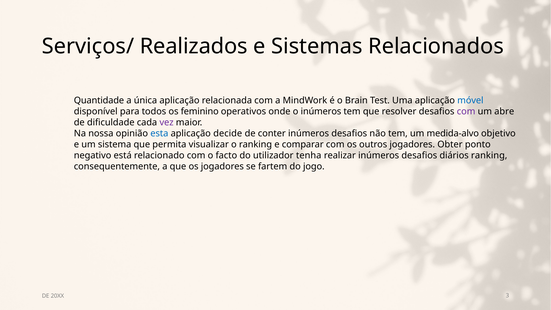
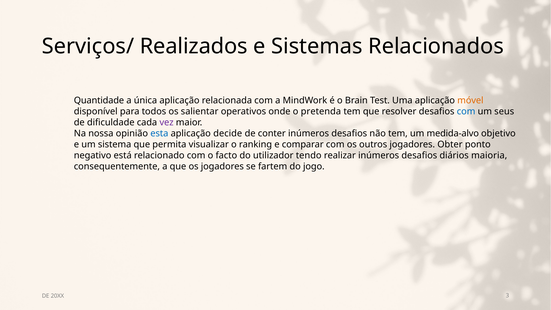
móvel colour: blue -> orange
feminino: feminino -> salientar
o inúmeros: inúmeros -> pretenda
com at (466, 111) colour: purple -> blue
abre: abre -> seus
tenha: tenha -> tendo
diários ranking: ranking -> maioria
